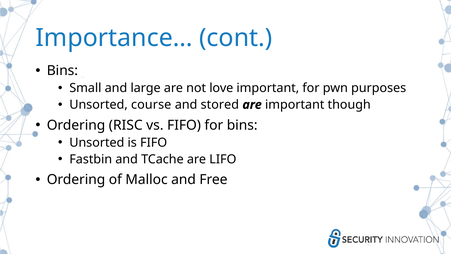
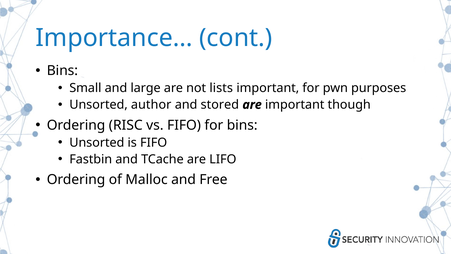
love: love -> lists
course: course -> author
